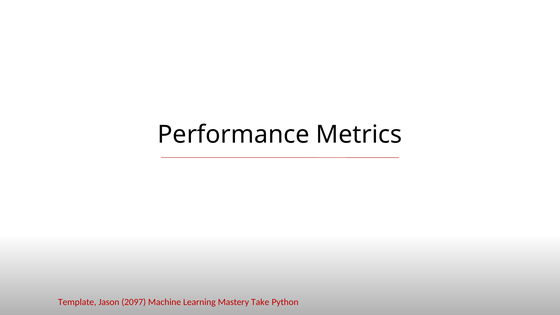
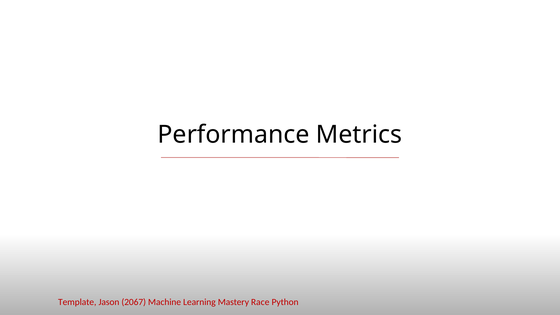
2097: 2097 -> 2067
Take: Take -> Race
